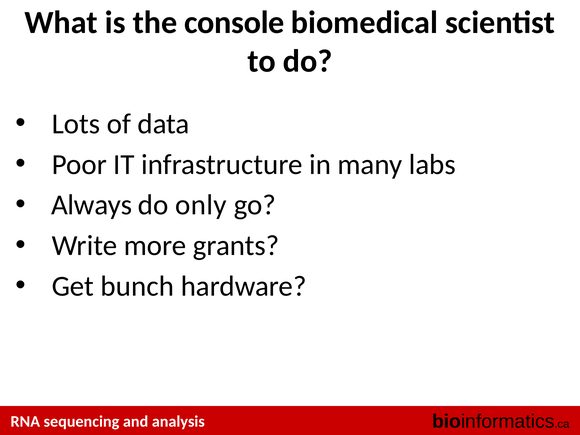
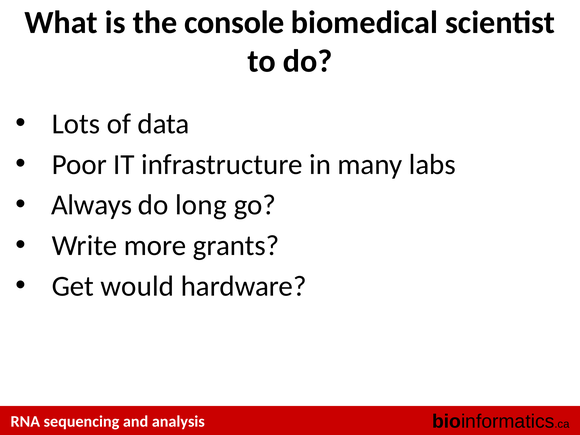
only: only -> long
bunch: bunch -> would
